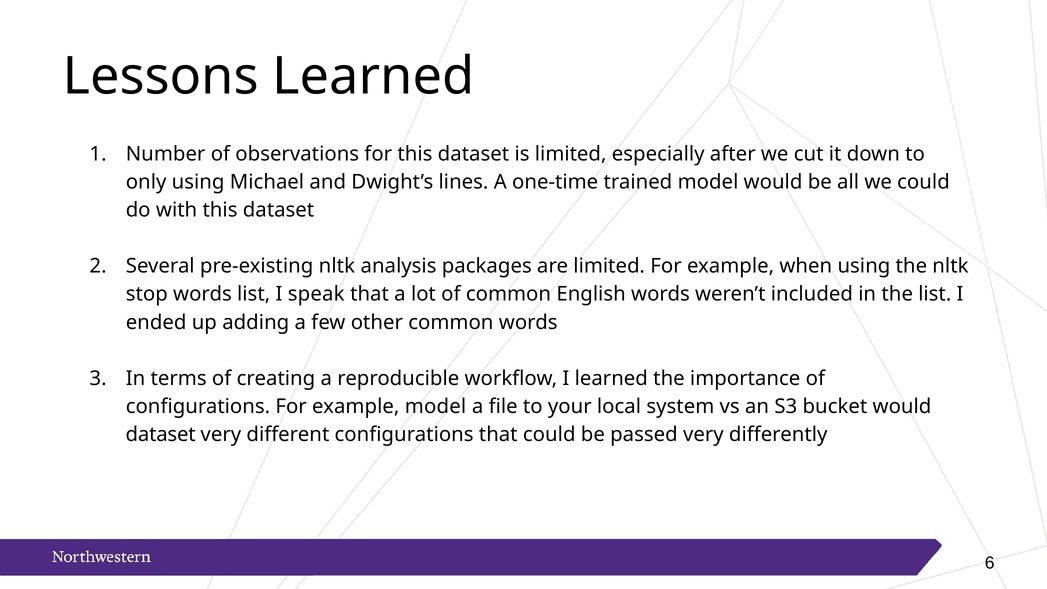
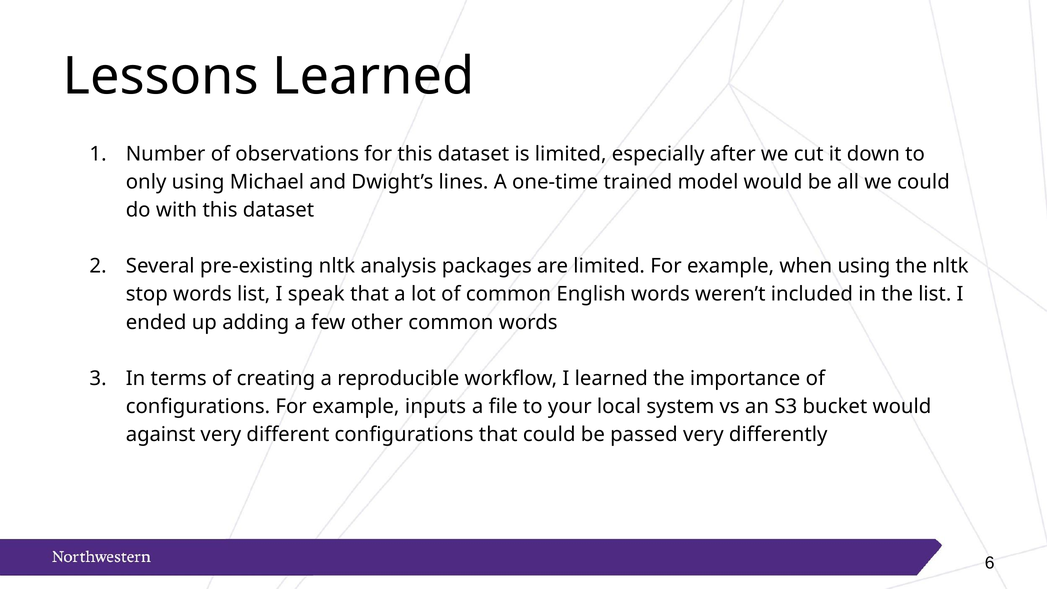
example model: model -> inputs
dataset at (161, 435): dataset -> against
